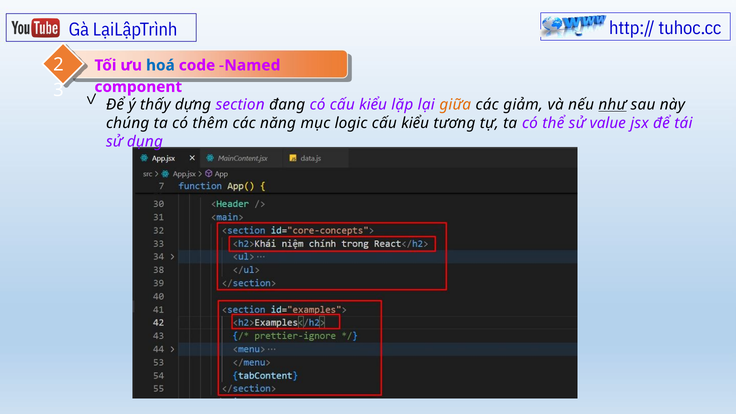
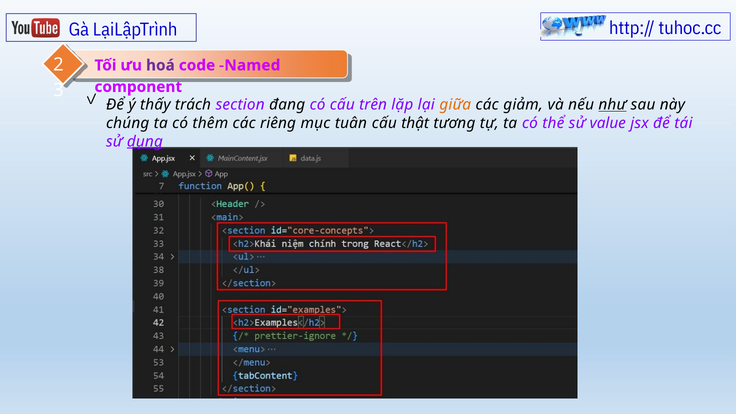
hoá colour: blue -> purple
dựng: dựng -> trách
có cấu kiểu: kiểu -> trên
năng: năng -> riêng
logic: logic -> tuân
kiểu at (415, 123): kiểu -> thật
dụng underline: none -> present
